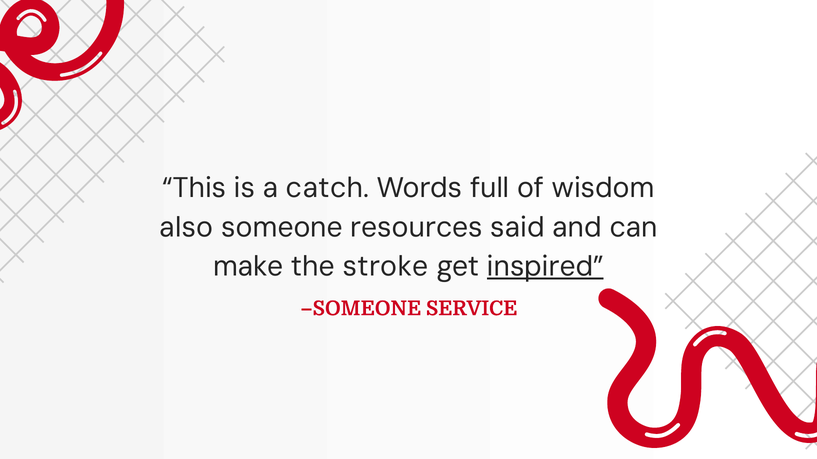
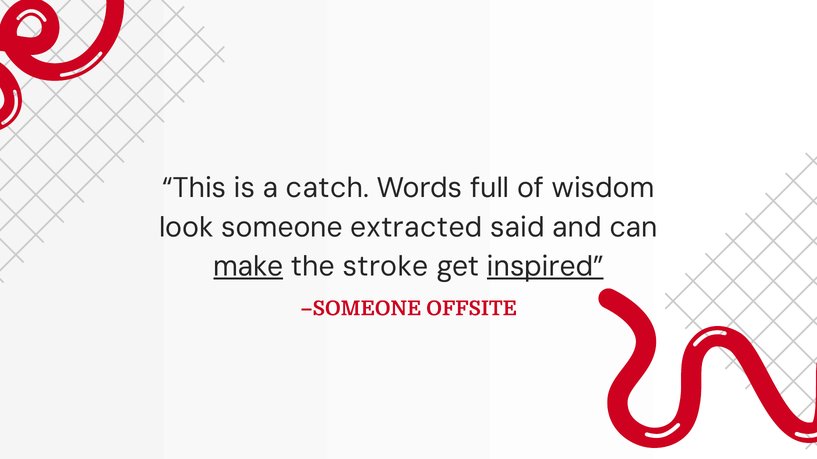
also: also -> look
resources: resources -> extracted
make underline: none -> present
SERVICE: SERVICE -> OFFSITE
